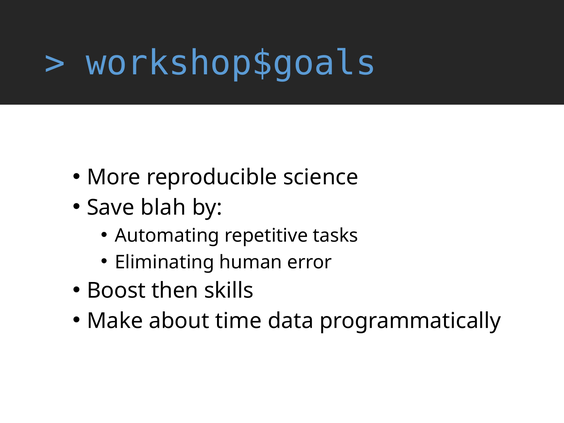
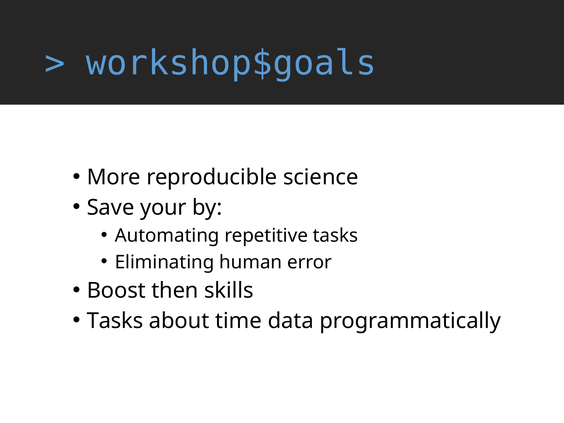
blah: blah -> your
Make at (115, 321): Make -> Tasks
